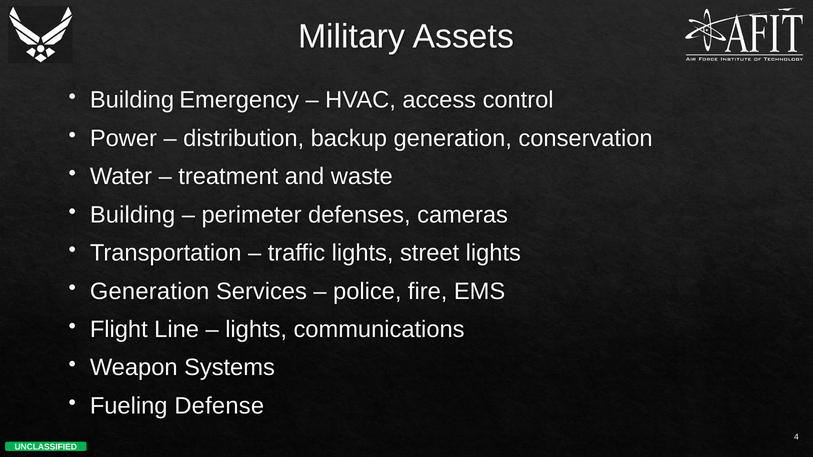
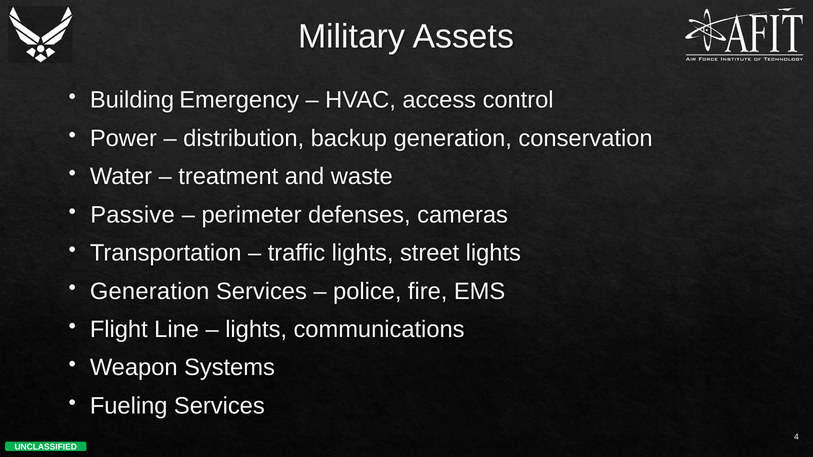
Building at (133, 215): Building -> Passive
Fueling Defense: Defense -> Services
